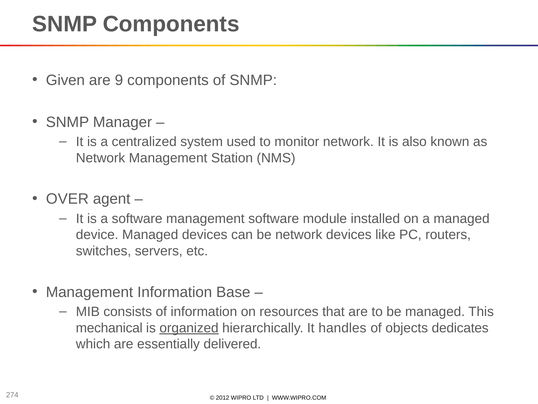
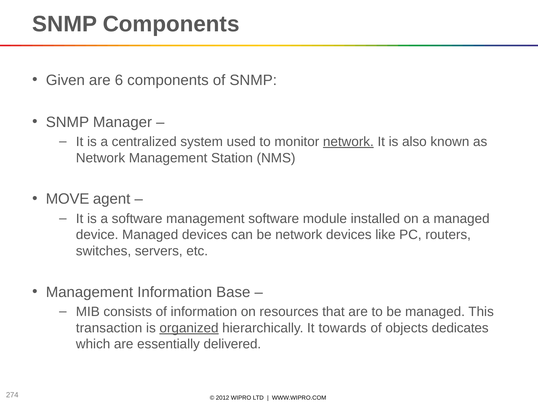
9: 9 -> 6
network at (348, 142) underline: none -> present
OVER: OVER -> MOVE
mechanical: mechanical -> transaction
handles: handles -> towards
